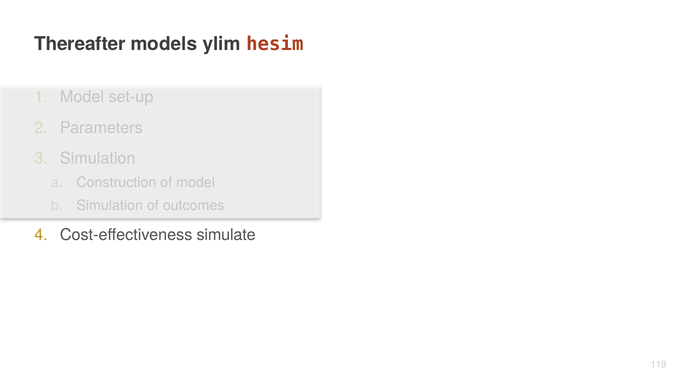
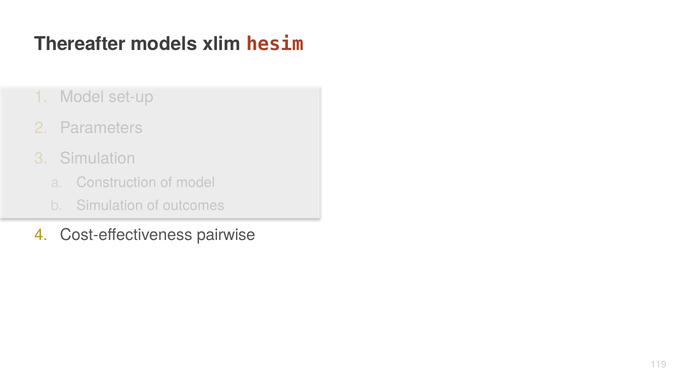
ylim: ylim -> xlim
simulate: simulate -> pairwise
